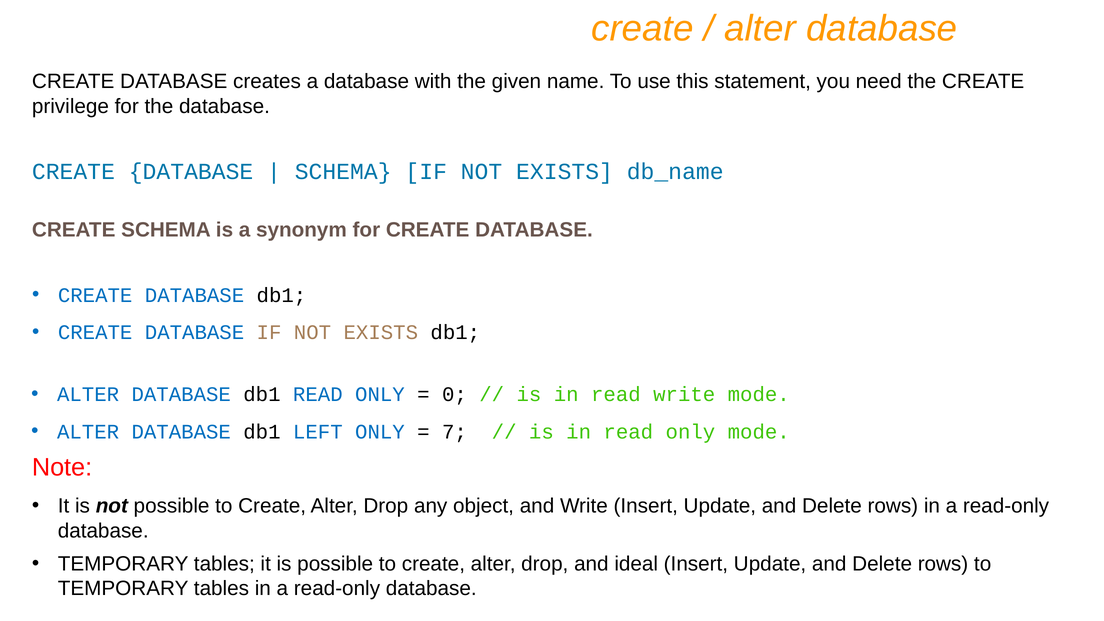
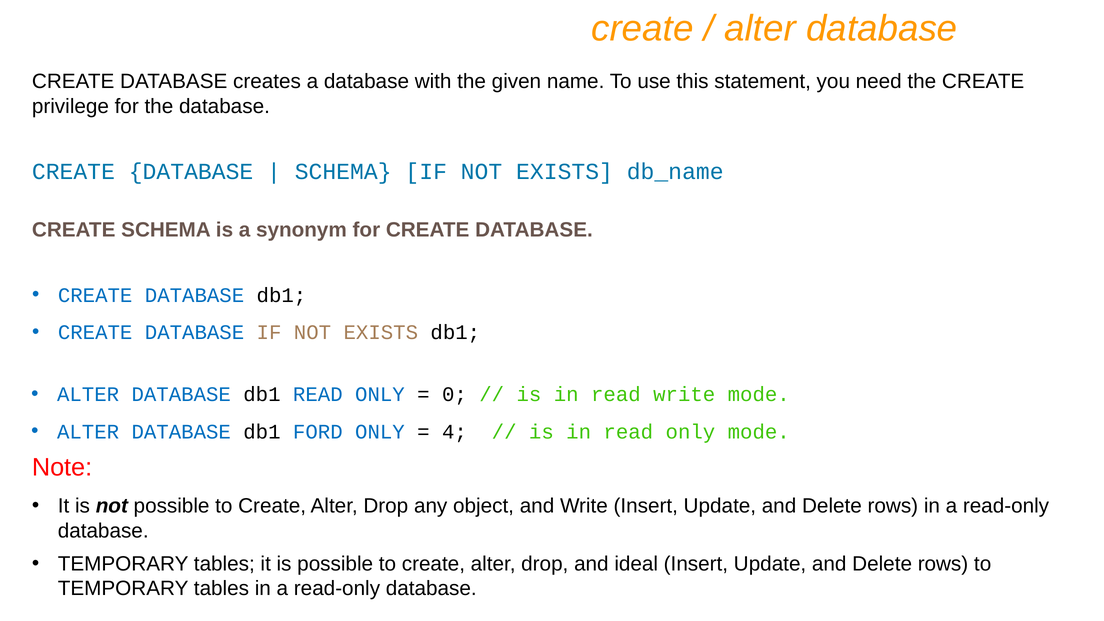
LEFT: LEFT -> FORD
7: 7 -> 4
